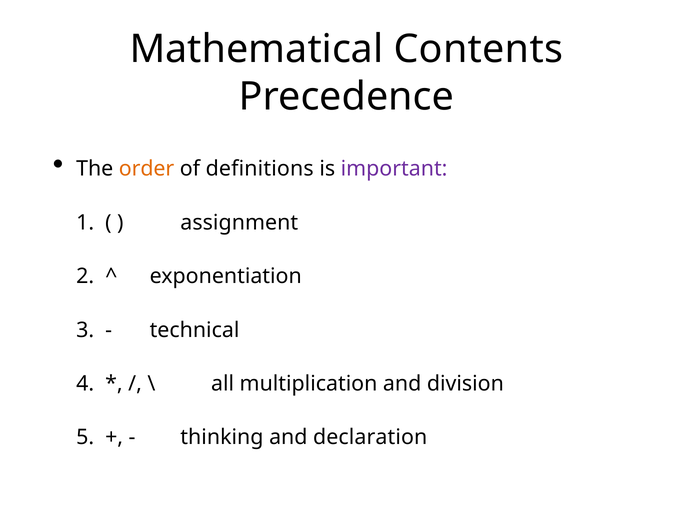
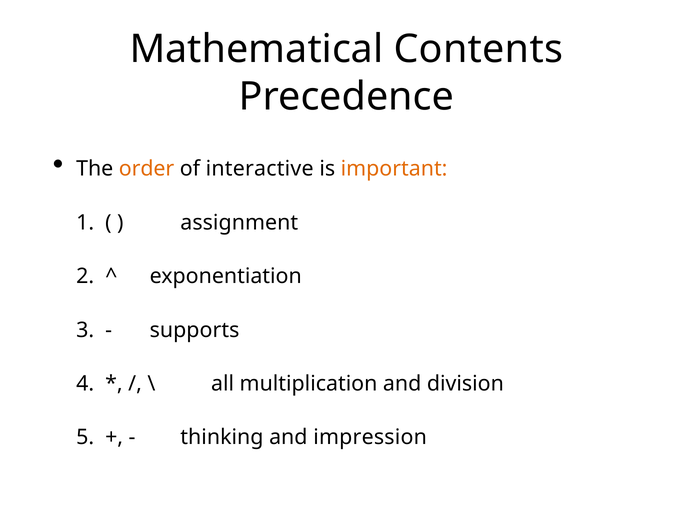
definitions: definitions -> interactive
important colour: purple -> orange
technical: technical -> supports
declaration: declaration -> impression
